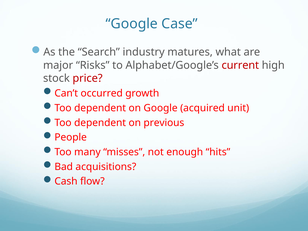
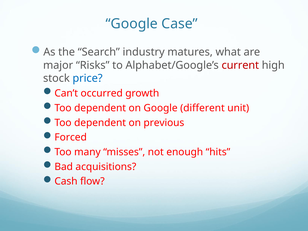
price colour: red -> blue
acquired: acquired -> different
People: People -> Forced
